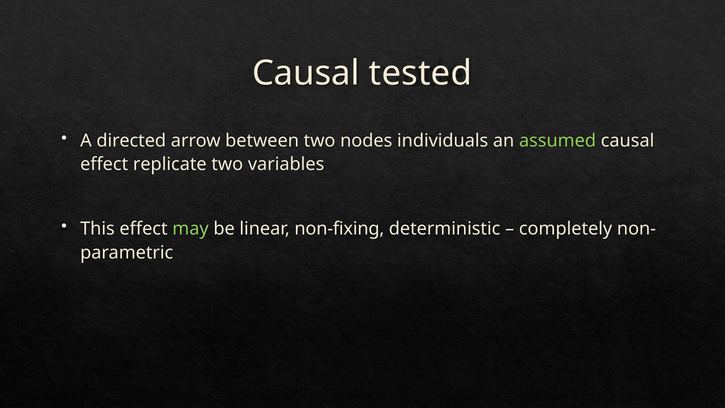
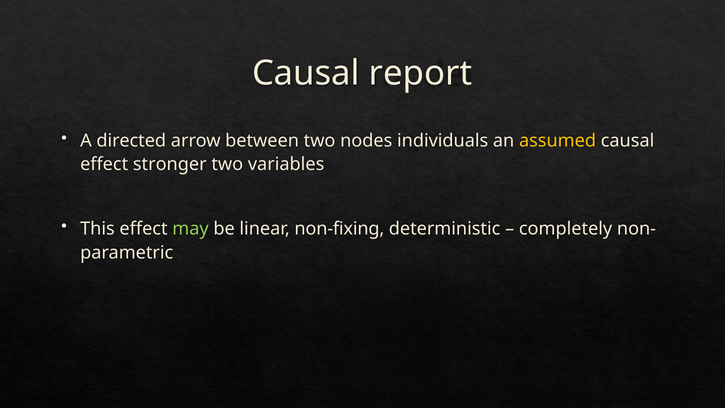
tested: tested -> report
assumed colour: light green -> yellow
replicate: replicate -> stronger
